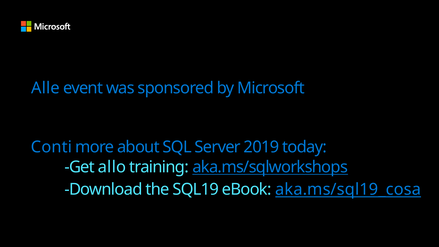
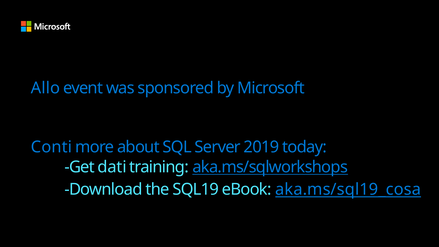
Alle: Alle -> Allo
allo: allo -> dati
